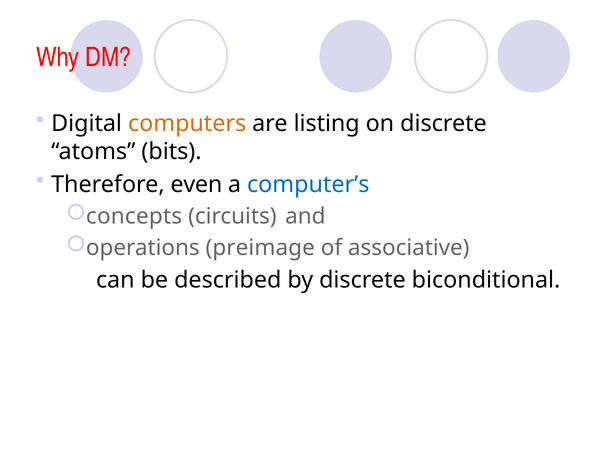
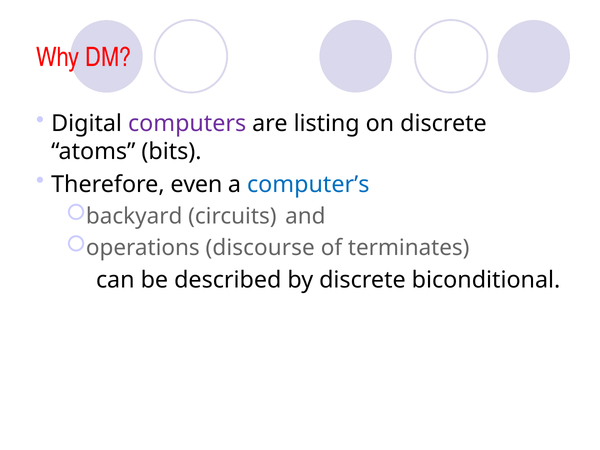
computers colour: orange -> purple
concepts: concepts -> backyard
preimage: preimage -> discourse
associative: associative -> terminates
